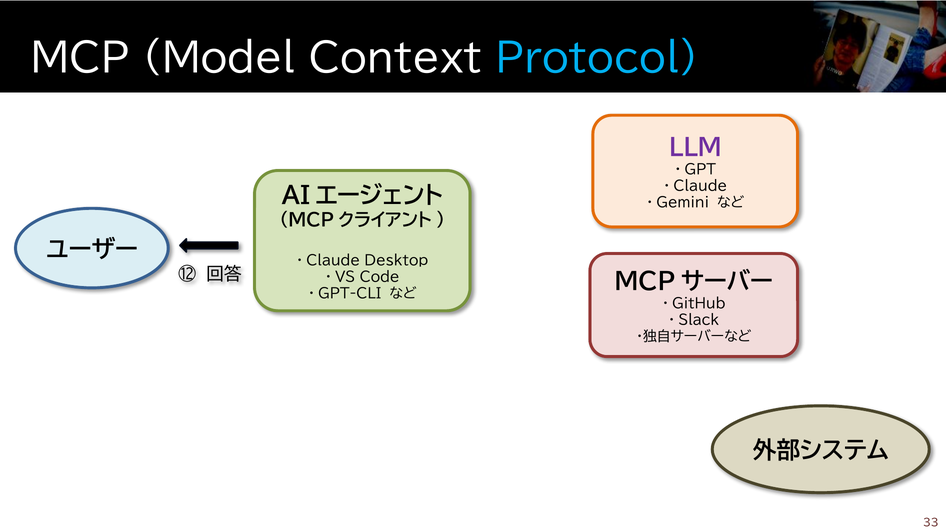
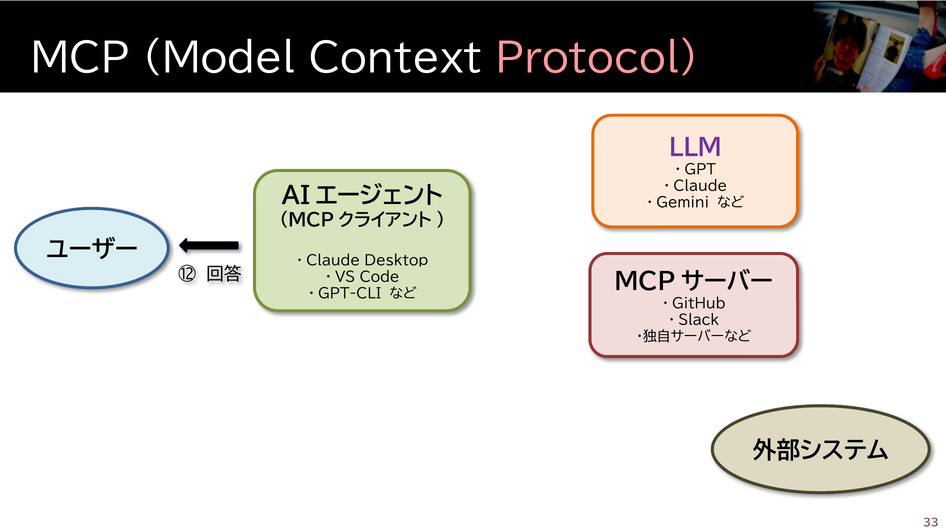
Protocol colour: light blue -> pink
